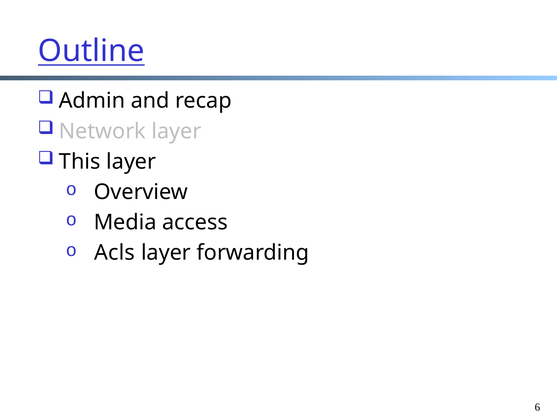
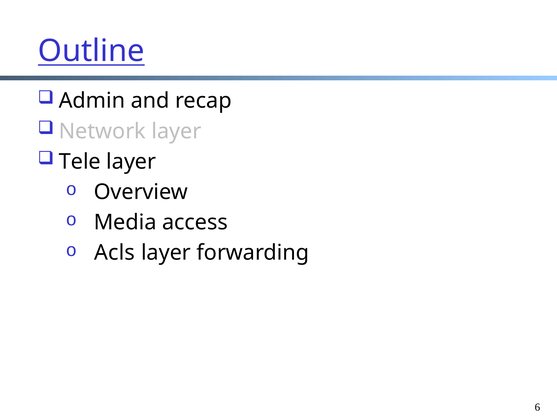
This: This -> Tele
